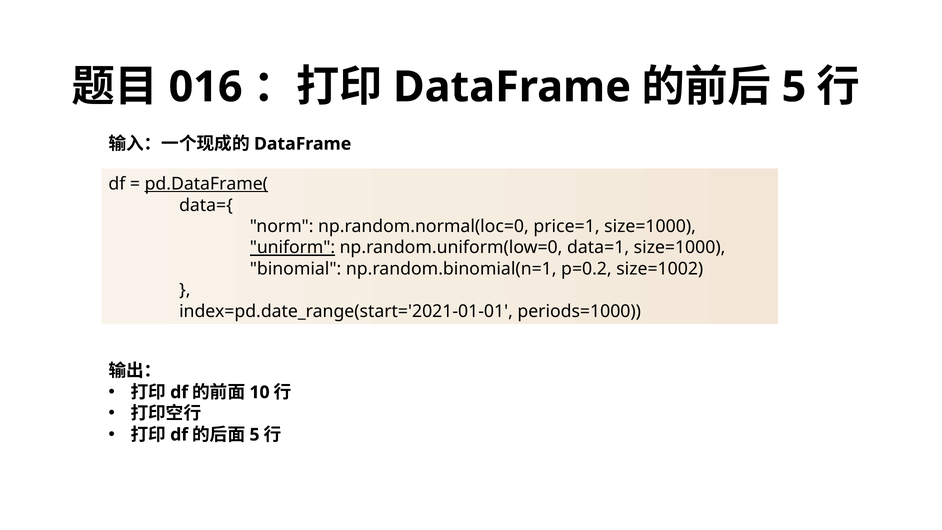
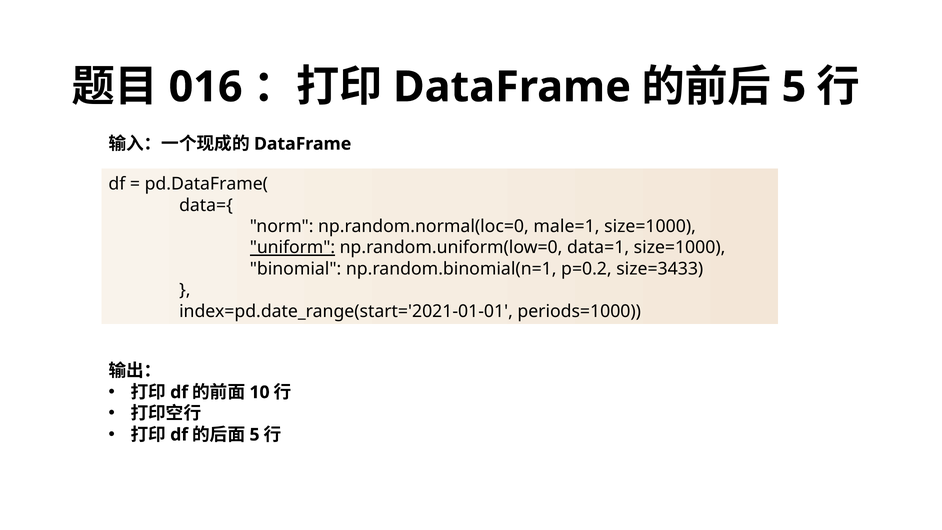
pd.DataFrame( underline: present -> none
price=1: price=1 -> male=1
size=1002: size=1002 -> size=3433
